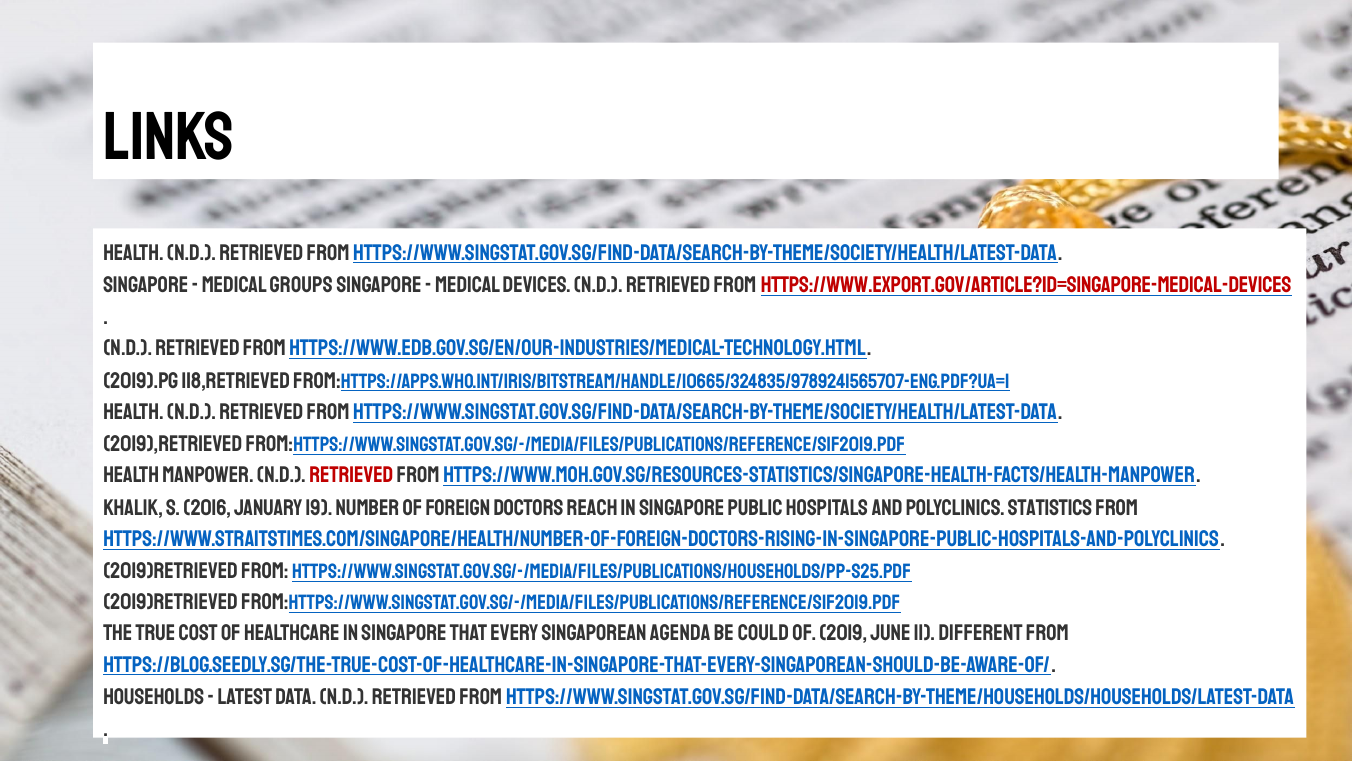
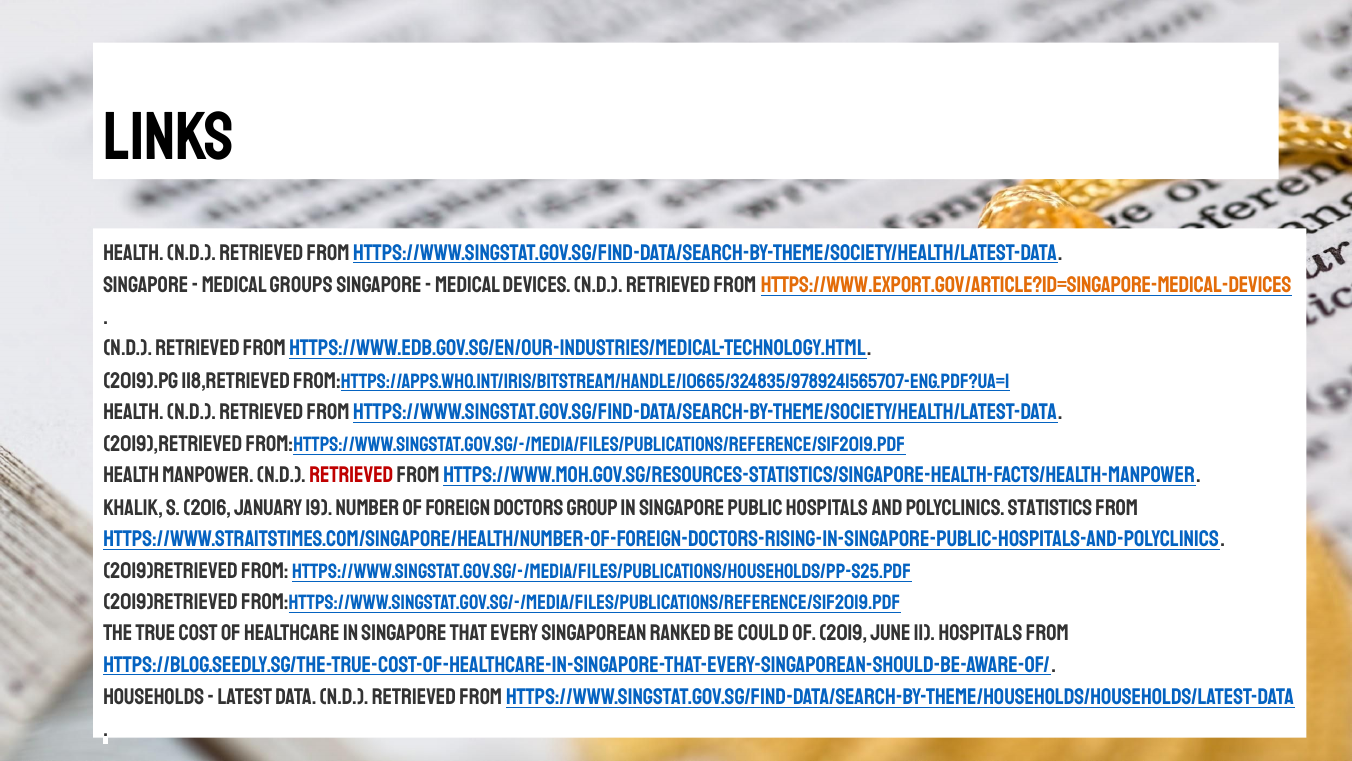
https://www.export.gov/article?id=Singapore-Medical-Devices colour: red -> orange
reach: reach -> group
Agenda: Agenda -> Ranked
11 Different: Different -> Hospitals
